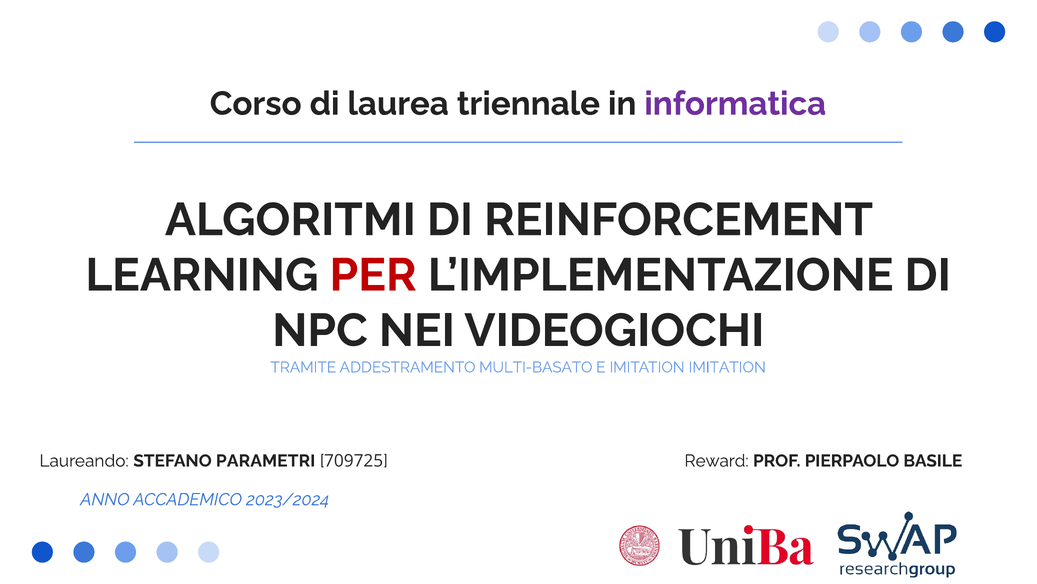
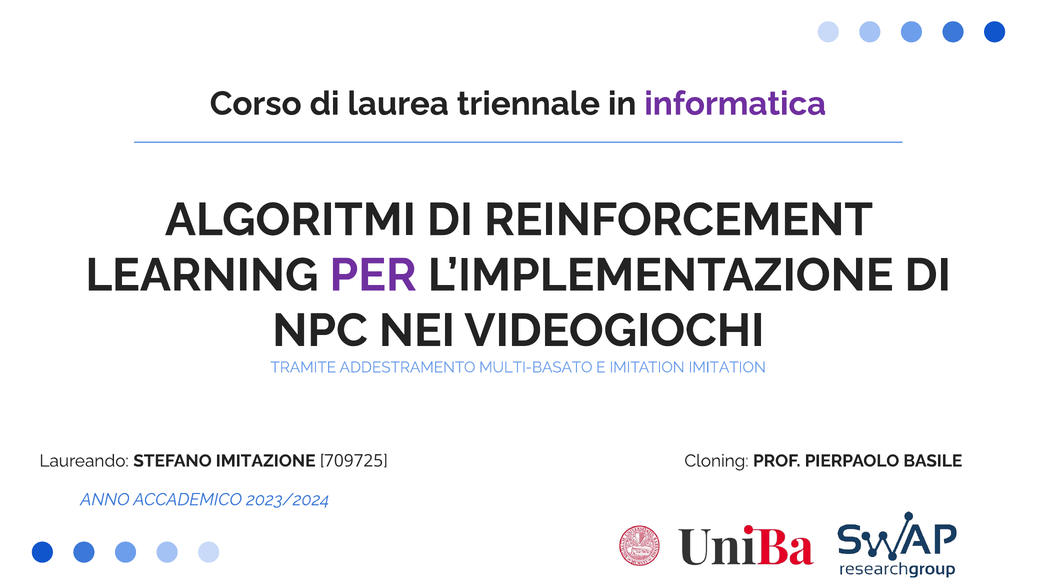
PER colour: red -> purple
PARAMETRI: PARAMETRI -> IMITAZIONE
Reward: Reward -> Cloning
